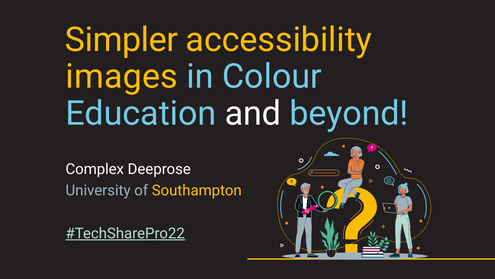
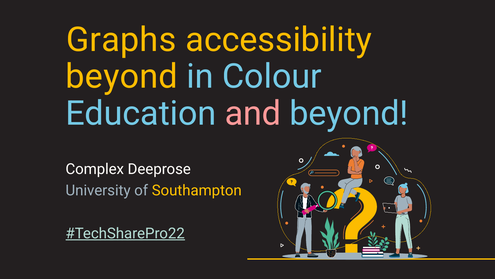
Simpler: Simpler -> Graphs
images at (122, 77): images -> beyond
and colour: white -> pink
